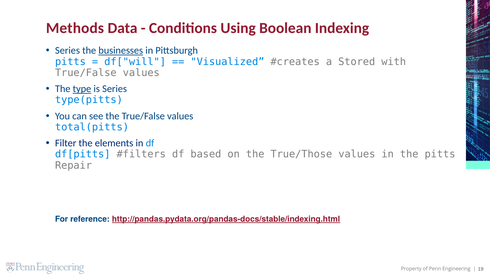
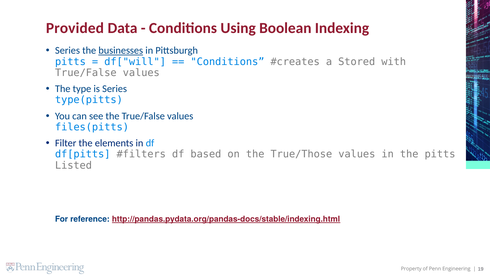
Methods: Methods -> Provided
Visualized at (227, 62): Visualized -> Conditions
type underline: present -> none
total(pitts: total(pitts -> files(pitts
Repair: Repair -> Listed
